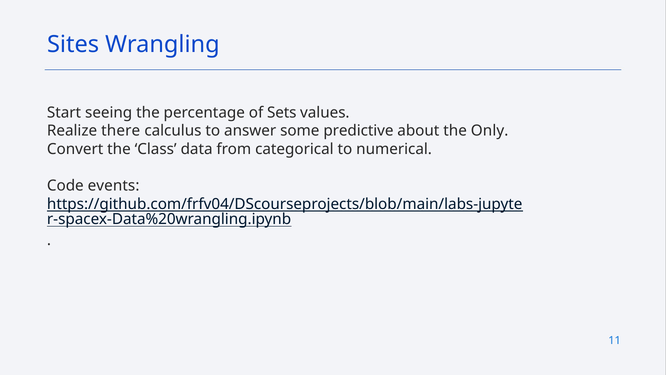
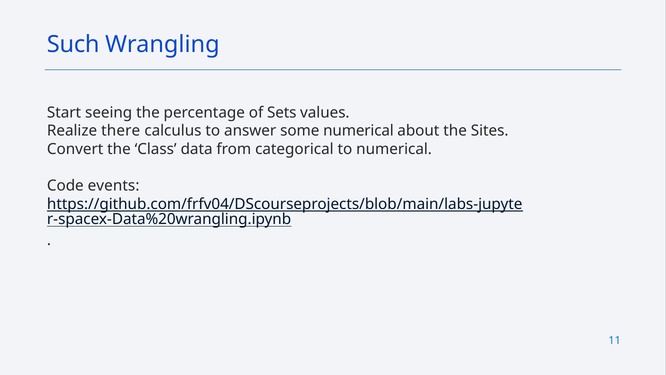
Sites: Sites -> Such
some predictive: predictive -> numerical
Only: Only -> Sites
